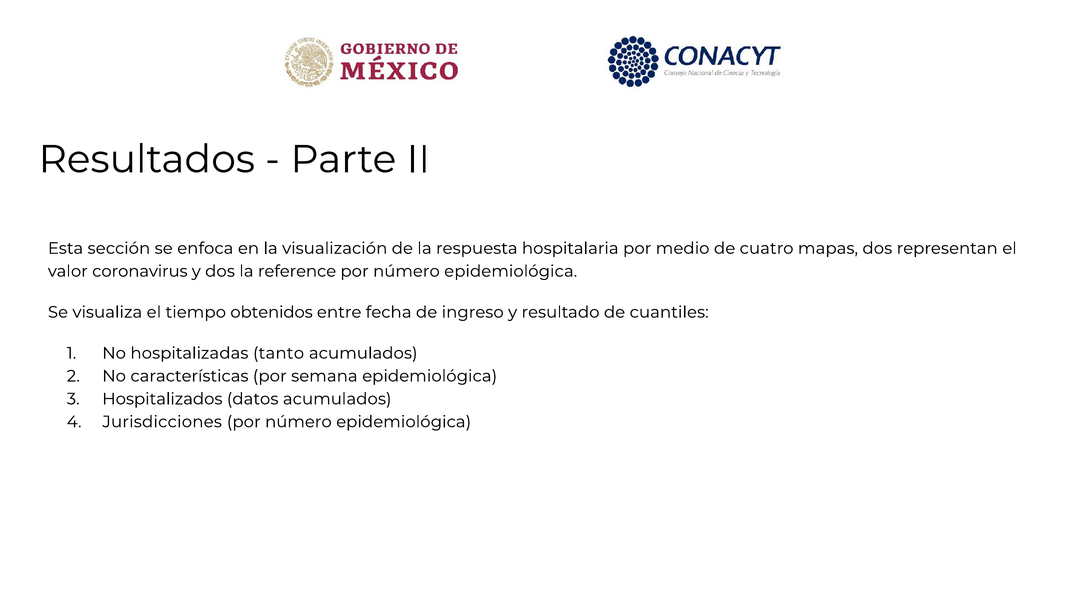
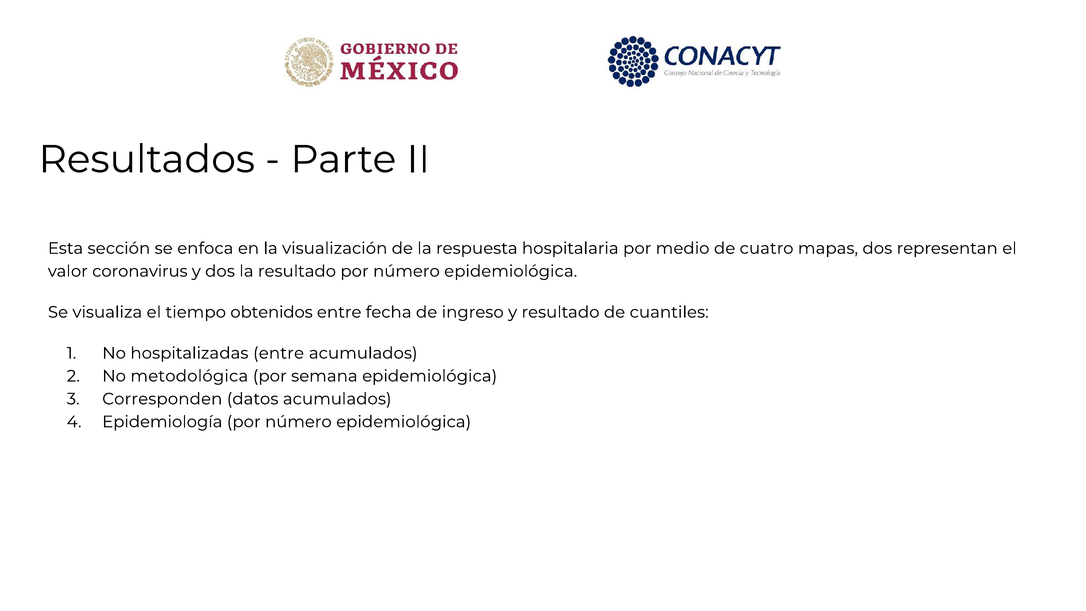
la reference: reference -> resultado
hospitalizadas tanto: tanto -> entre
características: características -> metodológica
Hospitalizados: Hospitalizados -> Corresponden
Jurisdicciones: Jurisdicciones -> Epidemiología
